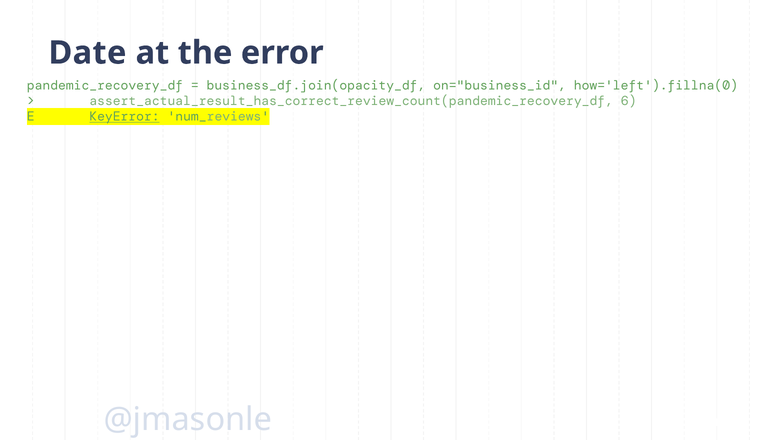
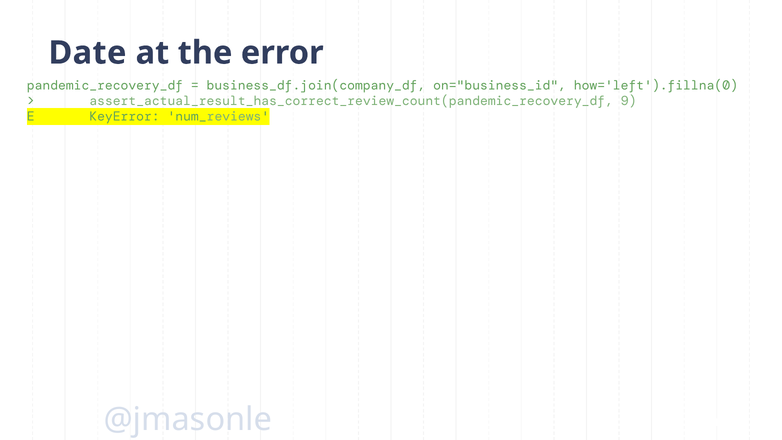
business_df.join(opacity_df: business_df.join(opacity_df -> business_df.join(company_df
6: 6 -> 9
KeyError underline: present -> none
